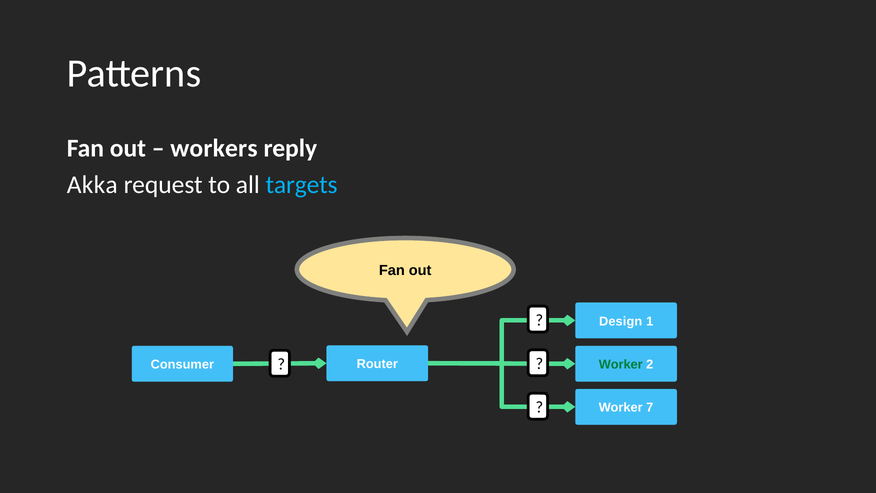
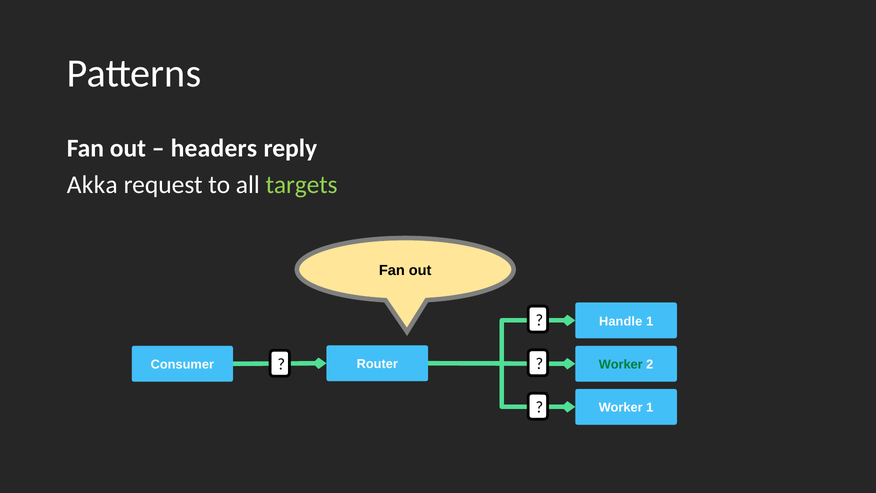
workers: workers -> headers
targets colour: light blue -> light green
Design: Design -> Handle
Worker 7: 7 -> 1
